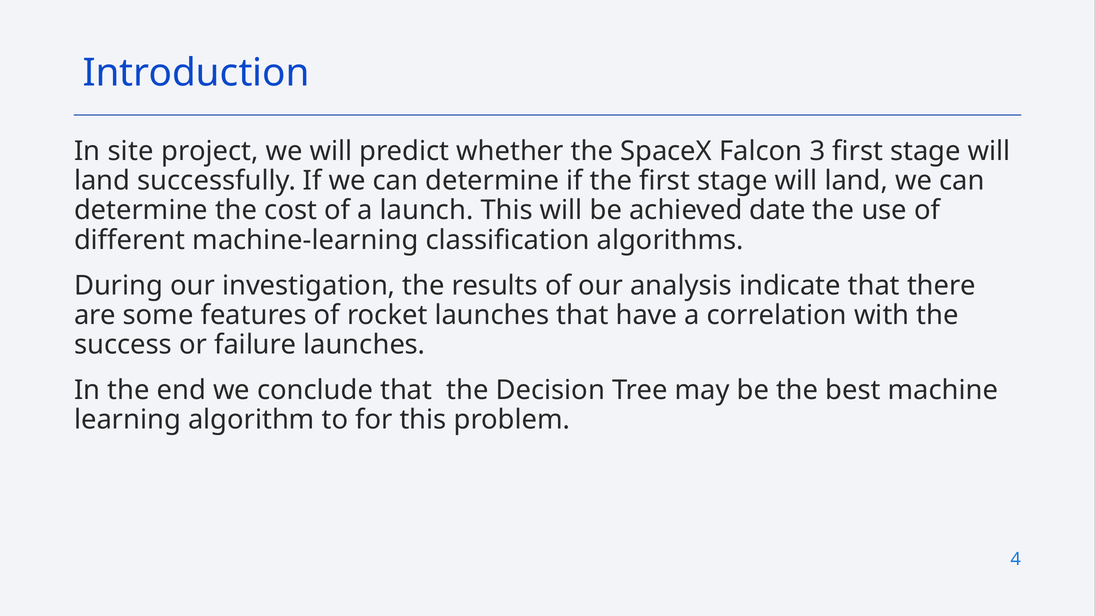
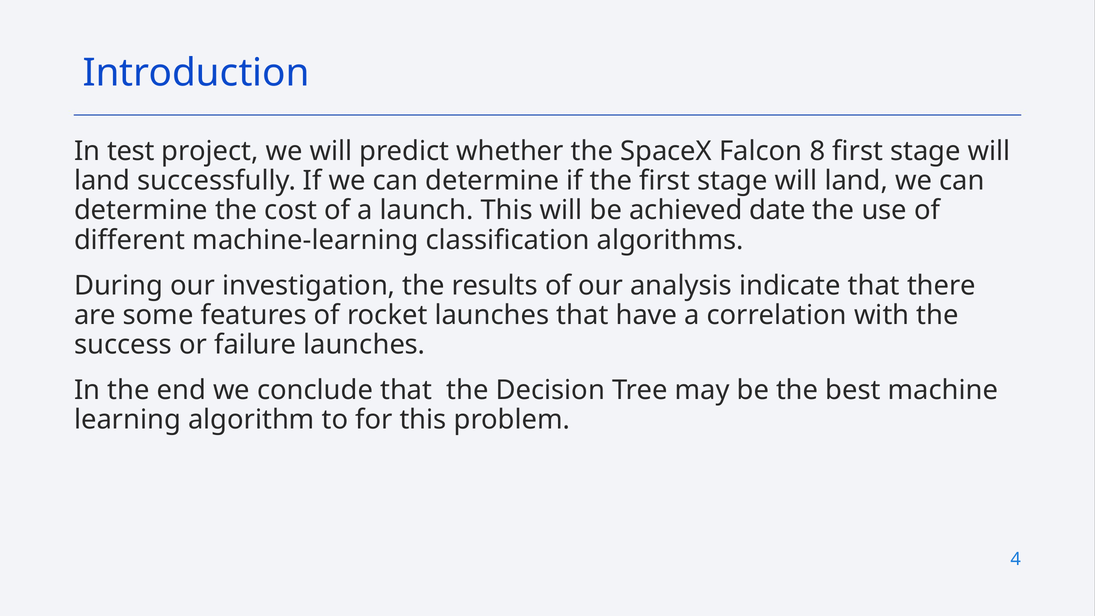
site: site -> test
3: 3 -> 8
